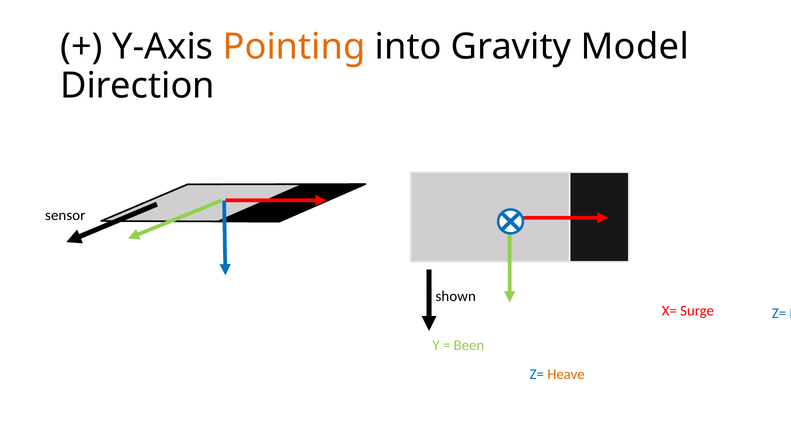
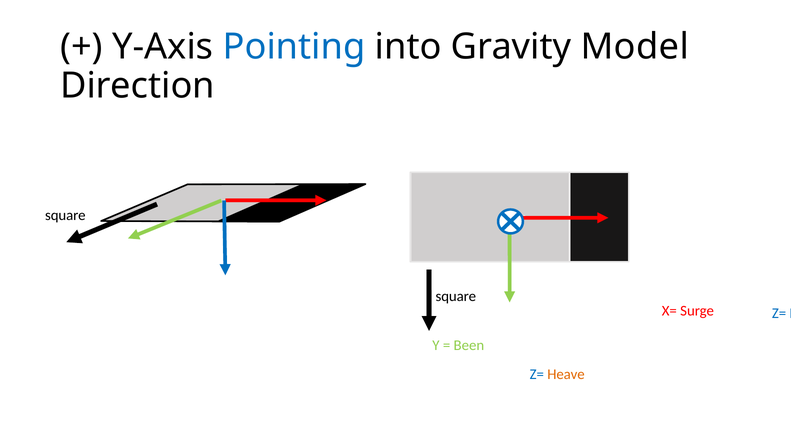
Pointing colour: orange -> blue
sensor at (65, 215): sensor -> square
shown at (456, 297): shown -> square
